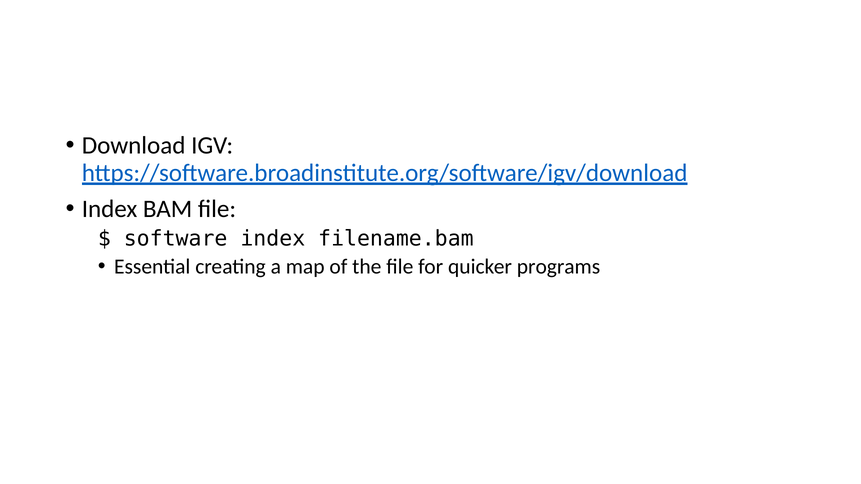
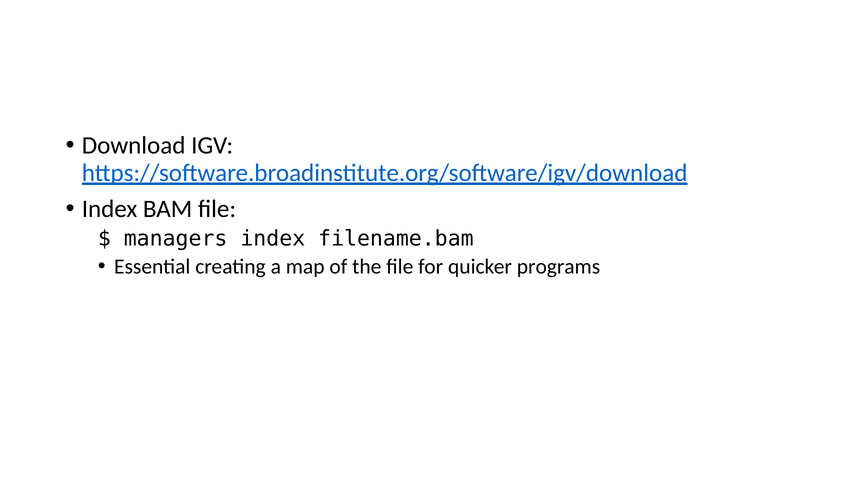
software: software -> managers
